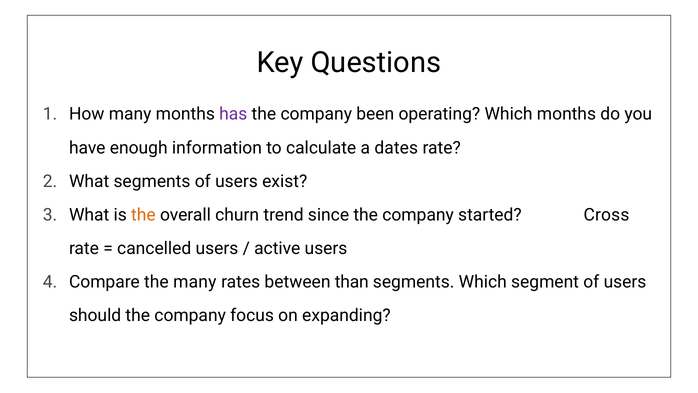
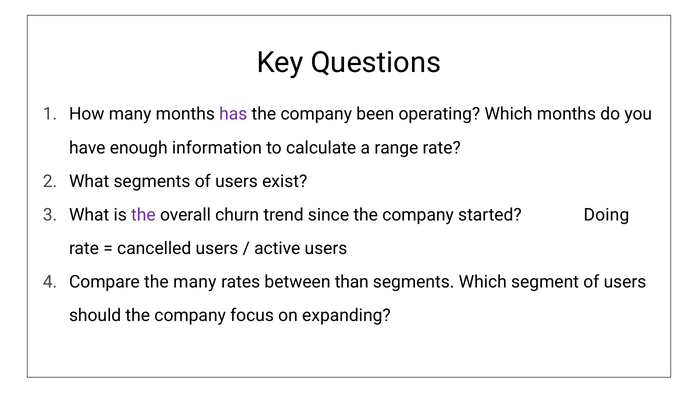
dates: dates -> range
the at (143, 215) colour: orange -> purple
Cross: Cross -> Doing
